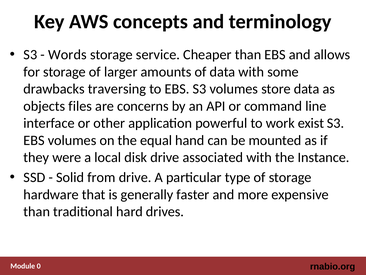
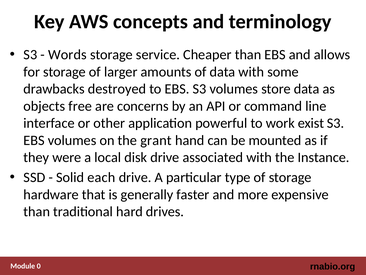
traversing: traversing -> destroyed
files: files -> free
equal: equal -> grant
from: from -> each
